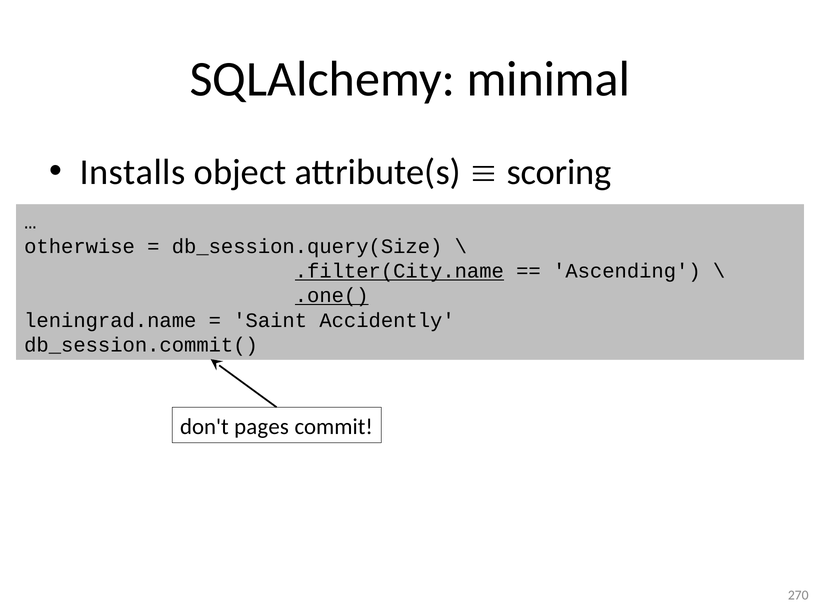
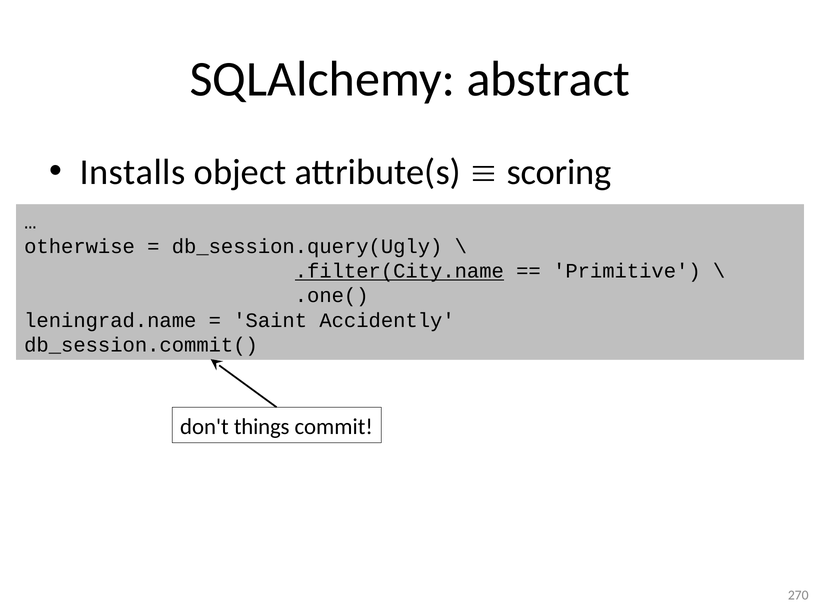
minimal: minimal -> abstract
db_session.query(Size: db_session.query(Size -> db_session.query(Ugly
Ascending: Ascending -> Primitive
.one( underline: present -> none
pages: pages -> things
